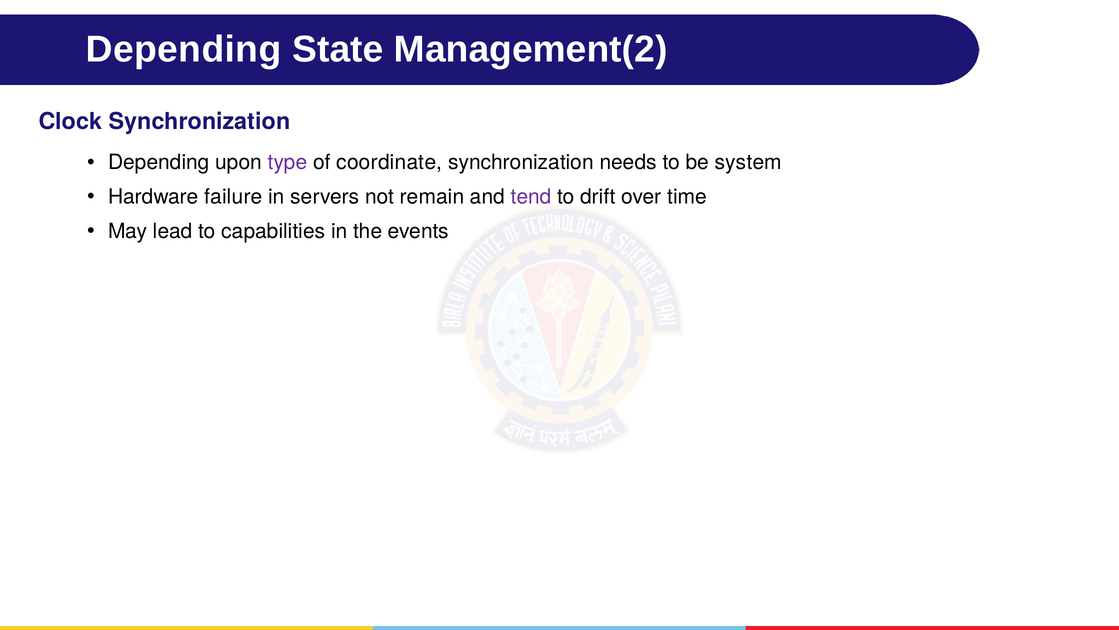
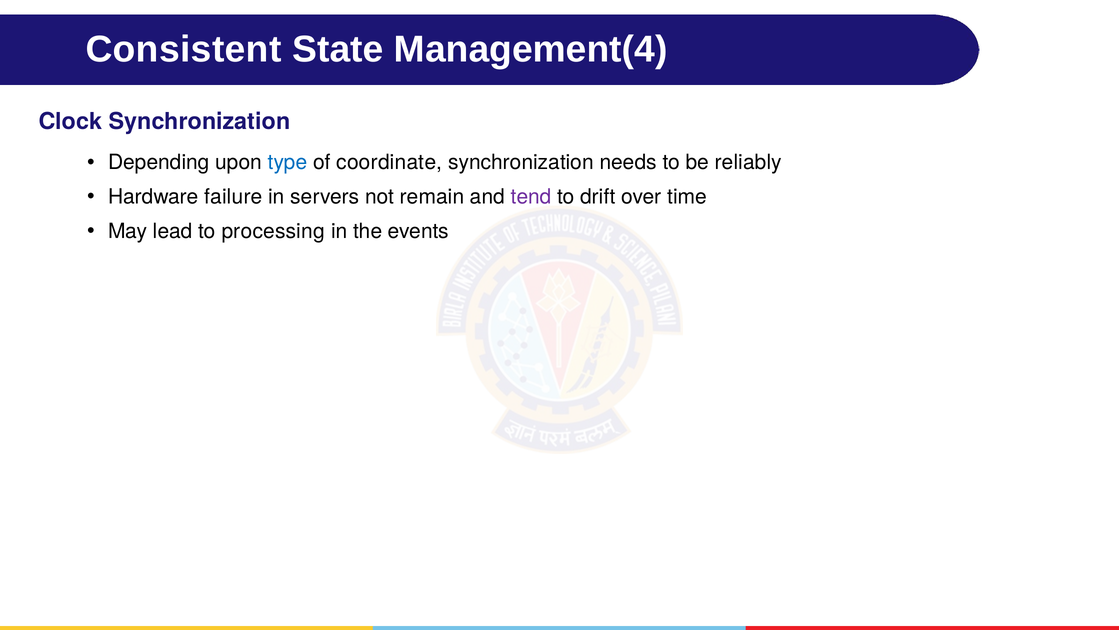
Depending at (184, 50): Depending -> Consistent
Management(2: Management(2 -> Management(4
type colour: purple -> blue
system: system -> reliably
capabilities: capabilities -> processing
